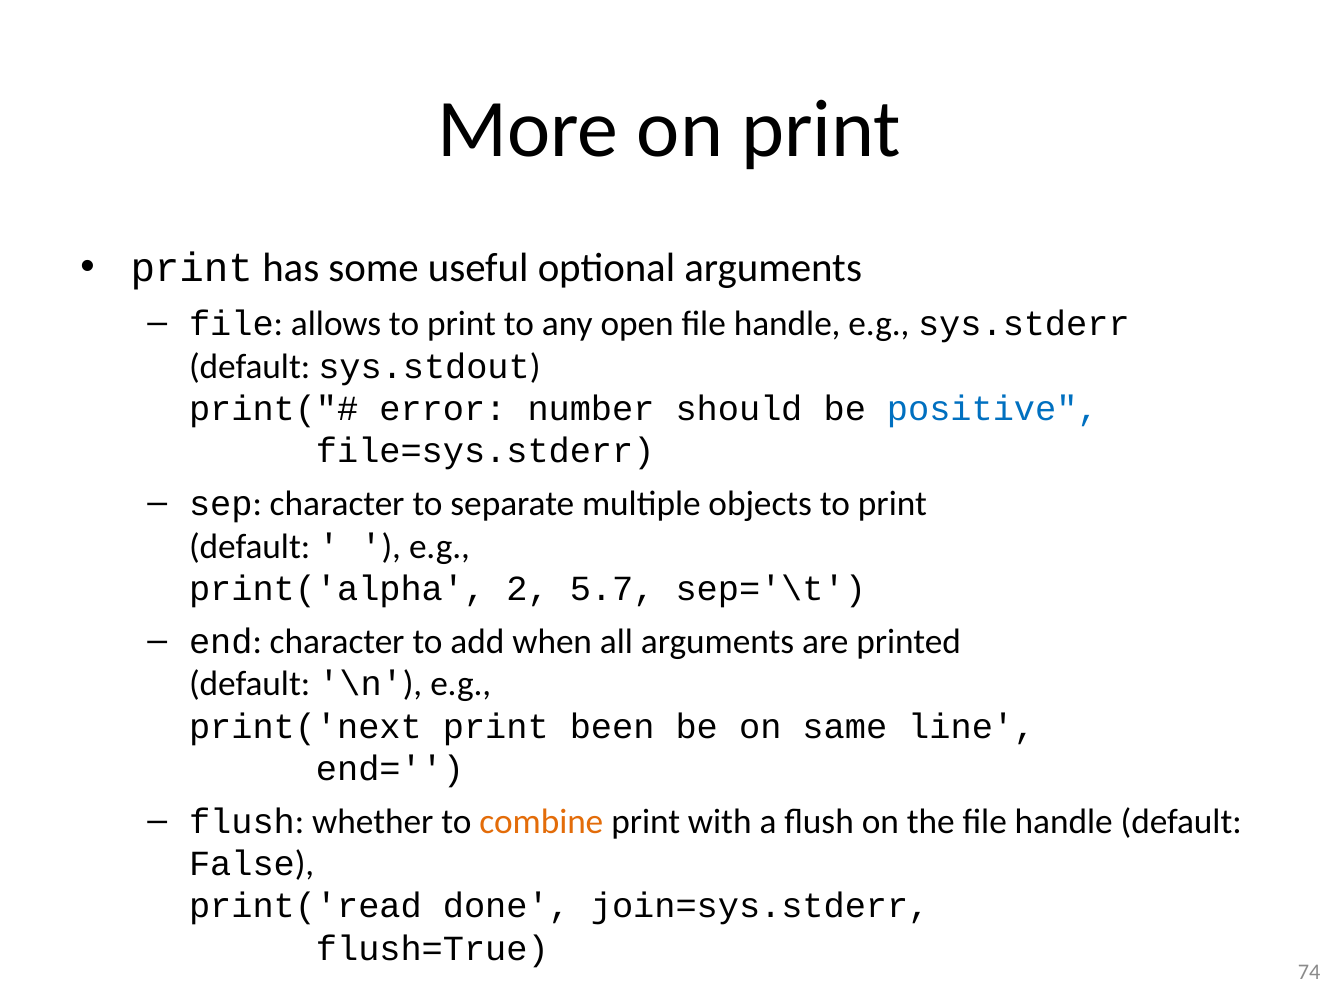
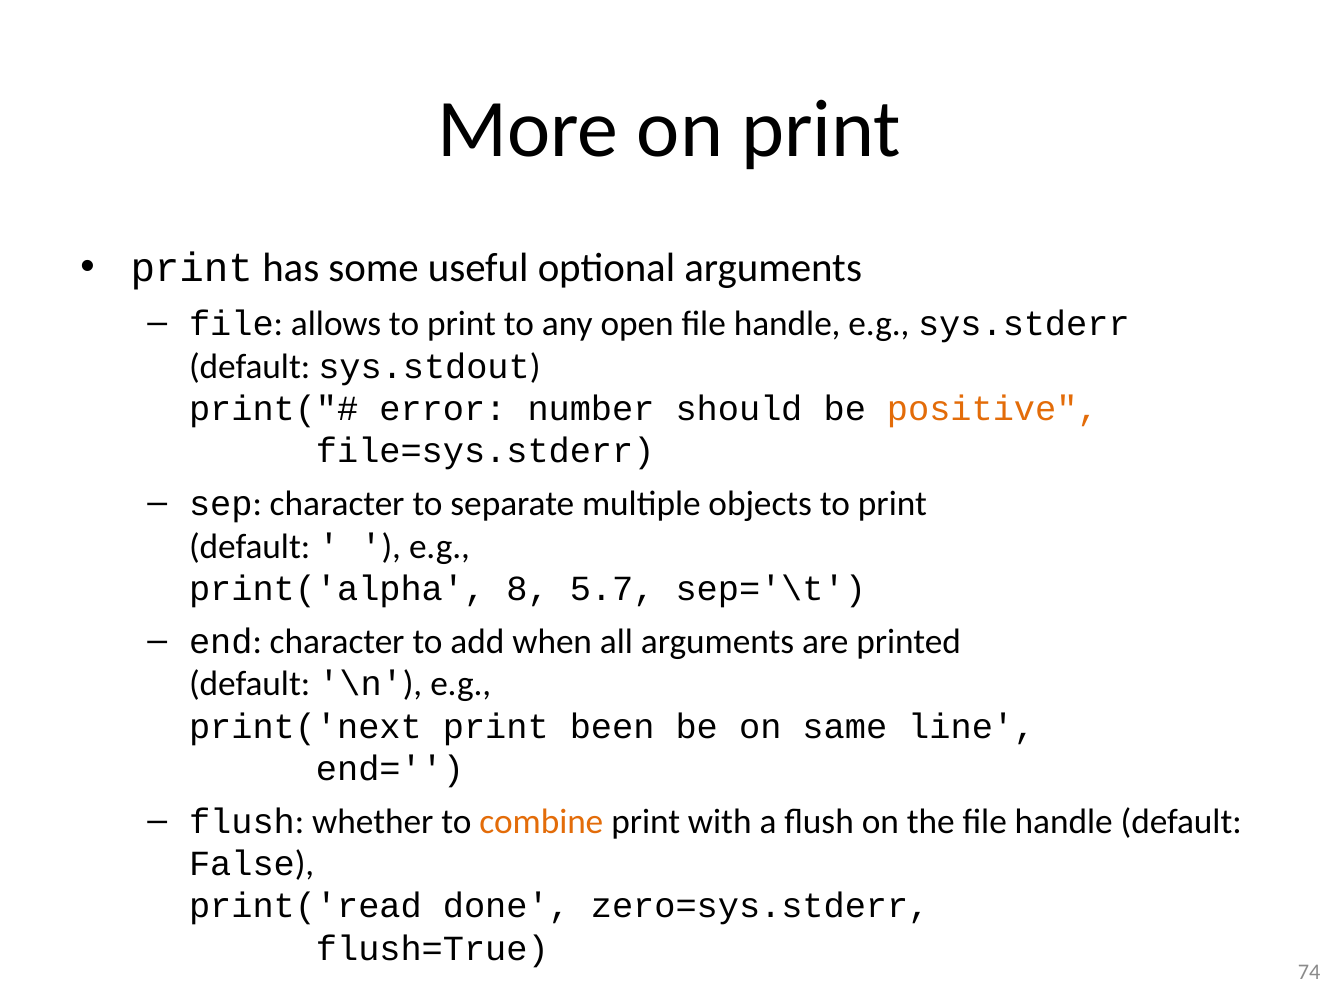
positive colour: blue -> orange
2: 2 -> 8
join=sys.stderr: join=sys.stderr -> zero=sys.stderr
